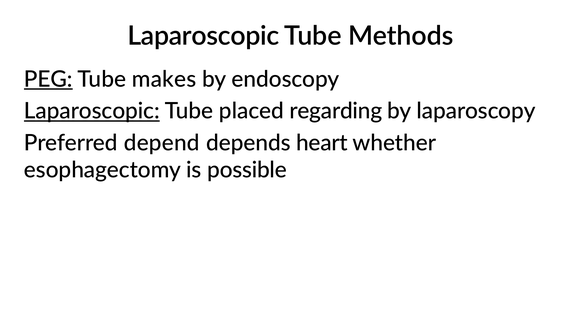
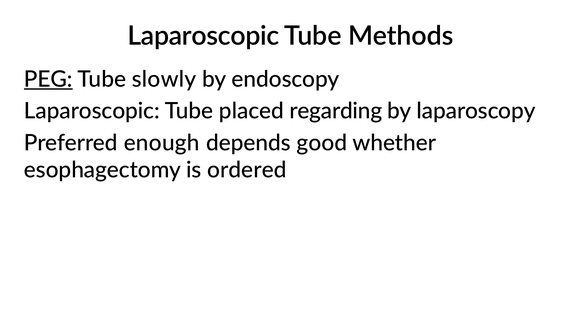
makes: makes -> slowly
Laparoscopic at (92, 111) underline: present -> none
depend: depend -> enough
heart: heart -> good
possible: possible -> ordered
